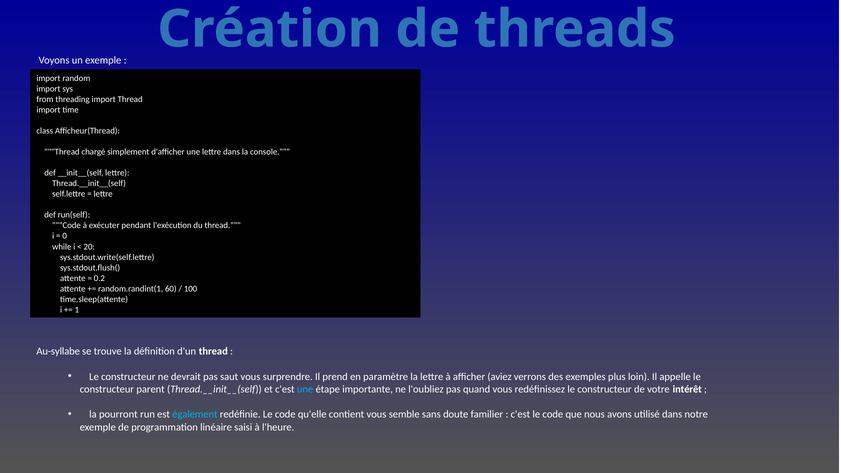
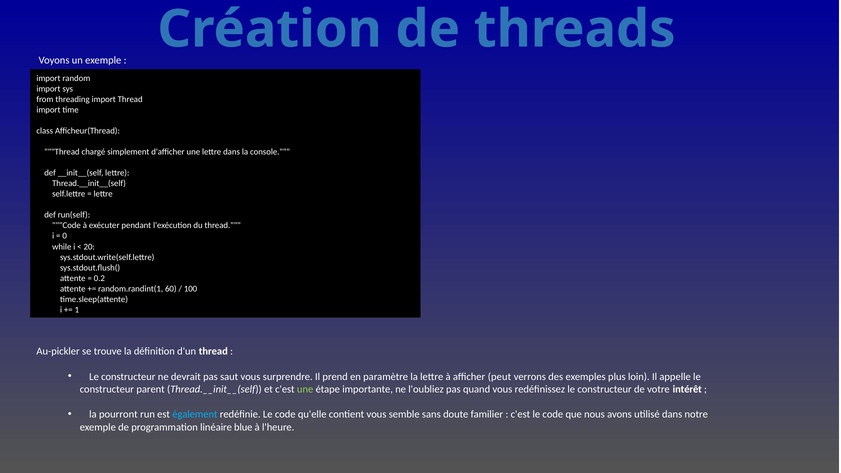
Au-syllabe: Au-syllabe -> Au-pickler
aviez: aviez -> peut
une at (305, 389) colour: light blue -> light green
saisi: saisi -> blue
